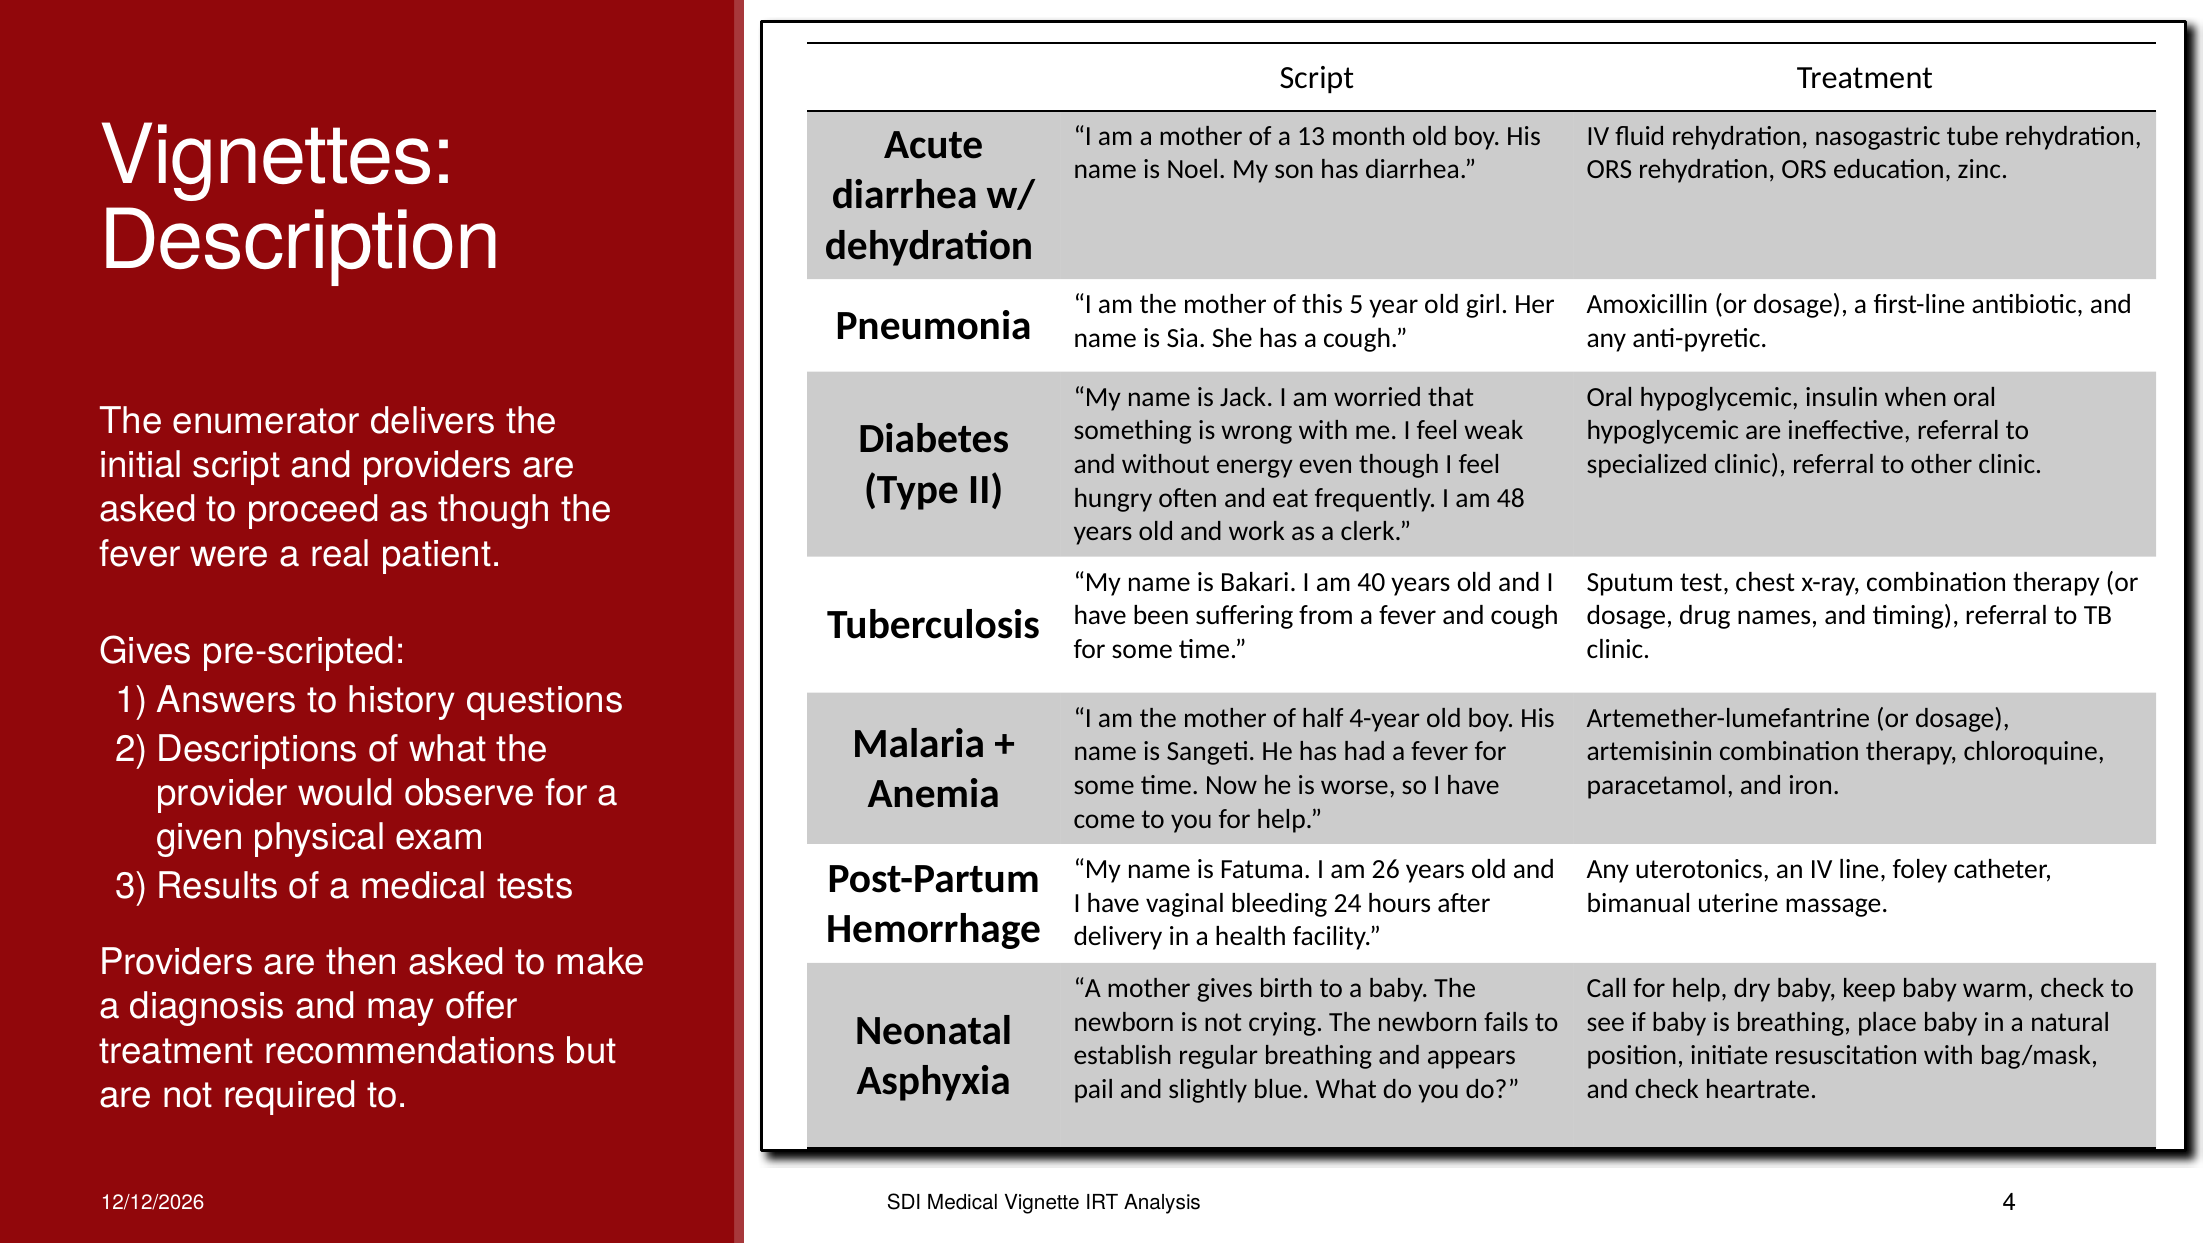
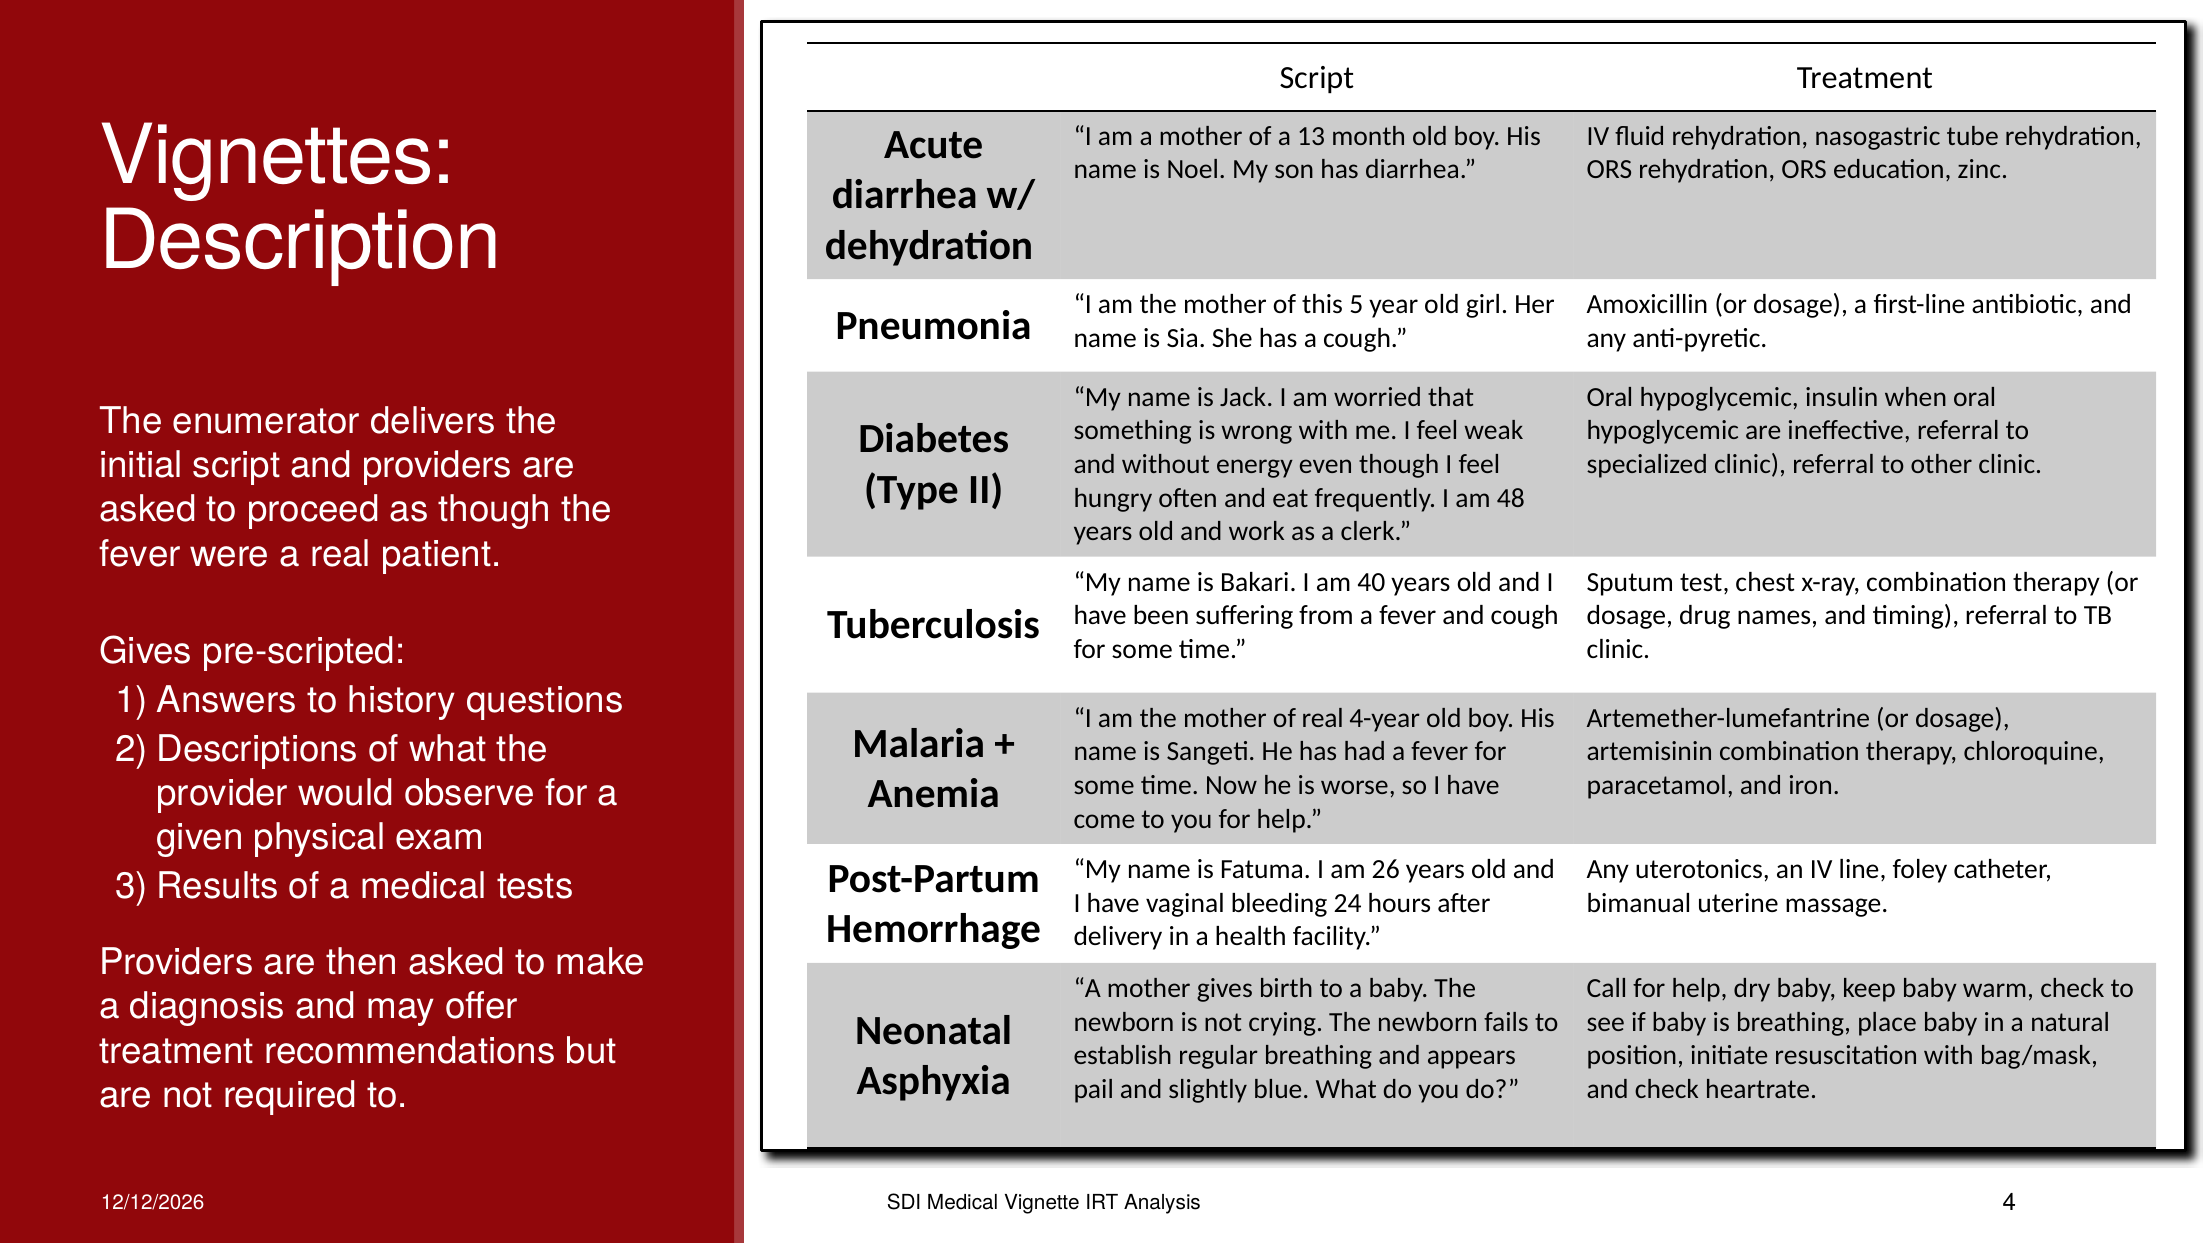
of half: half -> real
